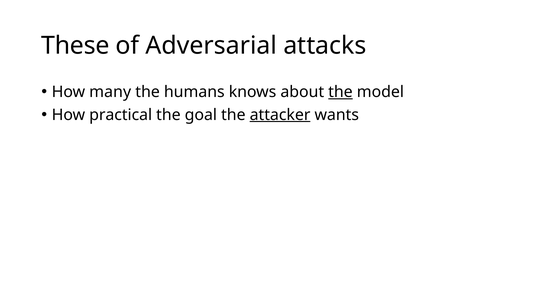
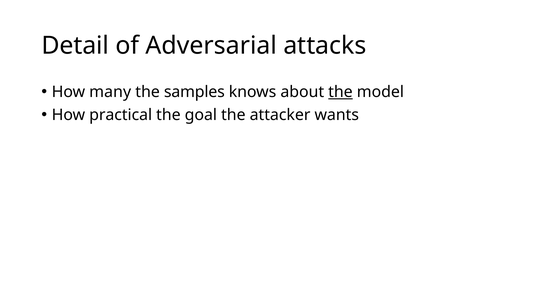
These: These -> Detail
humans: humans -> samples
attacker underline: present -> none
